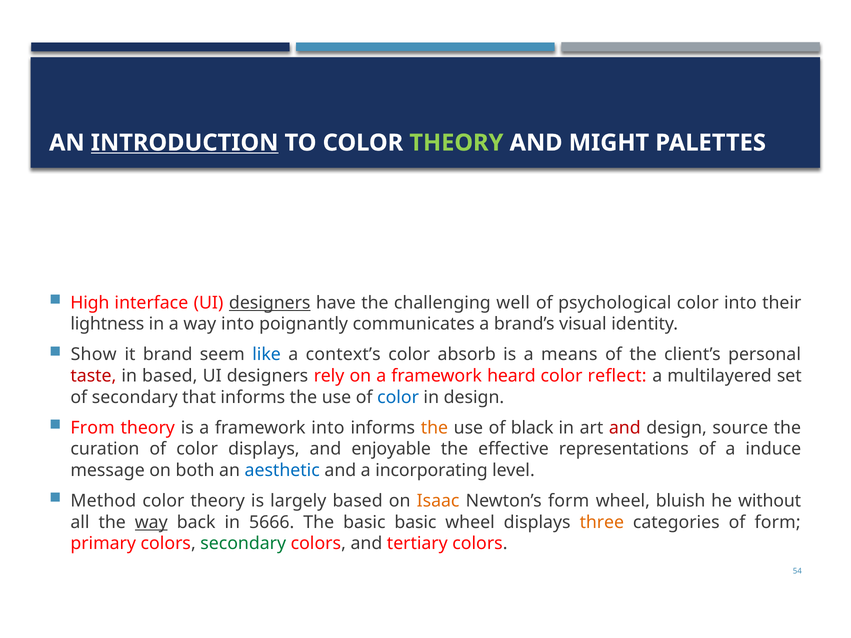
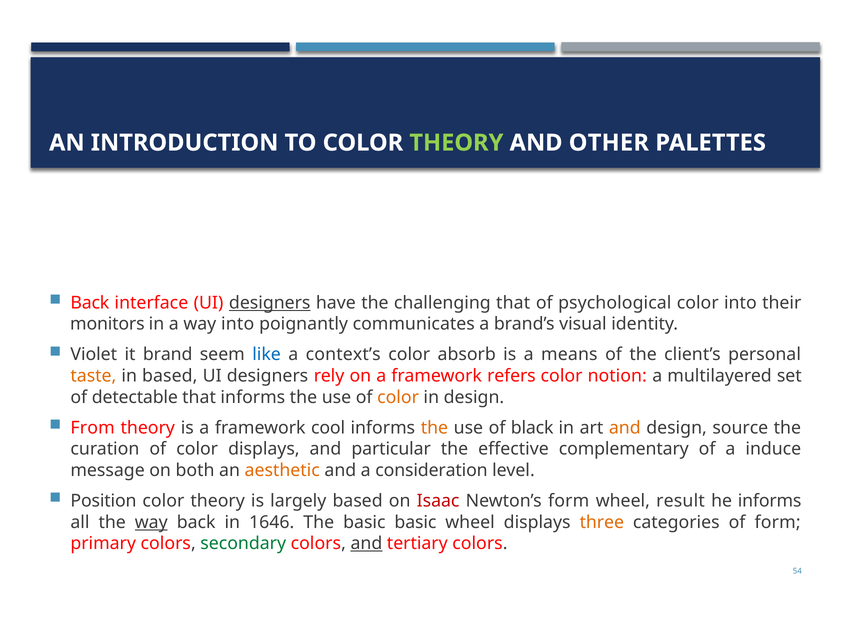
INTRODUCTION underline: present -> none
MIGHT: MIGHT -> OTHER
High at (90, 303): High -> Back
challenging well: well -> that
lightness: lightness -> monitors
Show: Show -> Violet
taste colour: red -> orange
heard: heard -> refers
reflect: reflect -> notion
of secondary: secondary -> detectable
color at (398, 397) colour: blue -> orange
framework into: into -> cool
and at (625, 428) colour: red -> orange
enjoyable: enjoyable -> particular
representations: representations -> complementary
aesthetic colour: blue -> orange
incorporating: incorporating -> consideration
Method: Method -> Position
Isaac colour: orange -> red
bluish: bluish -> result
he without: without -> informs
5666: 5666 -> 1646
and at (366, 544) underline: none -> present
